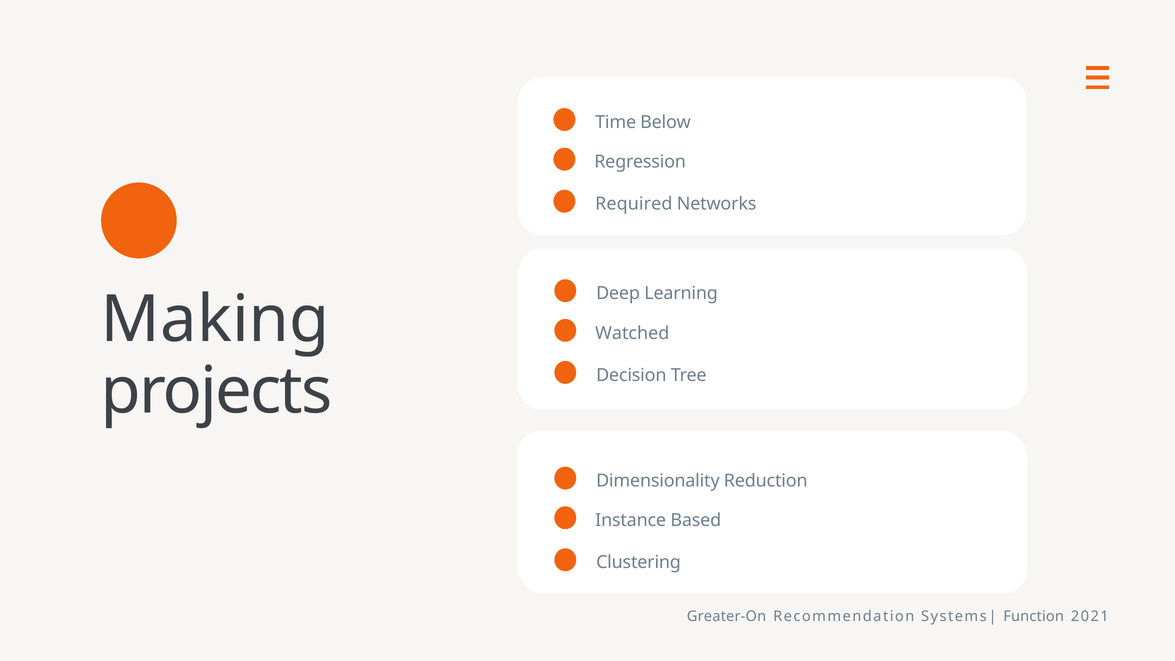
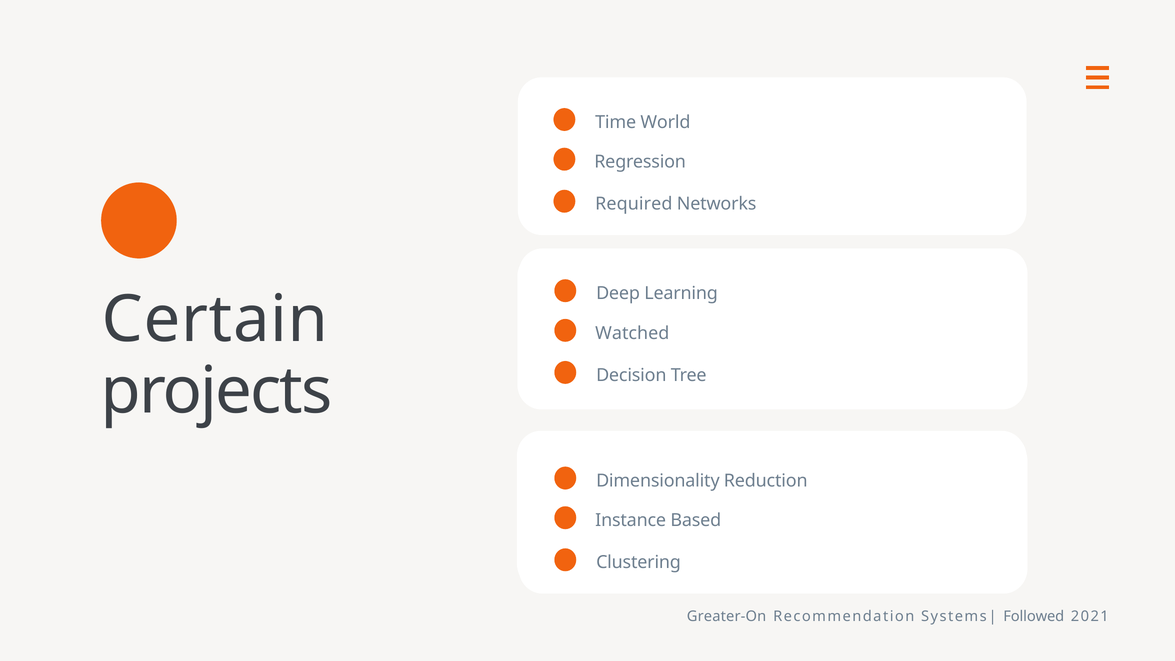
Below: Below -> World
Making at (215, 320): Making -> Certain
Function: Function -> Followed
